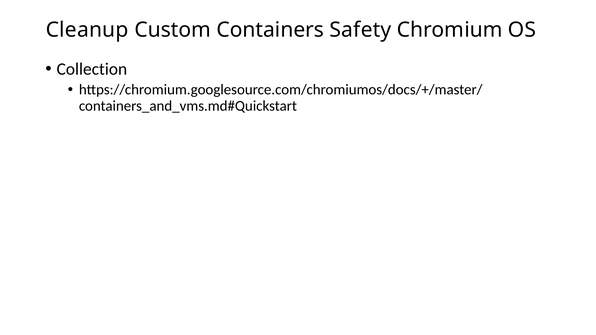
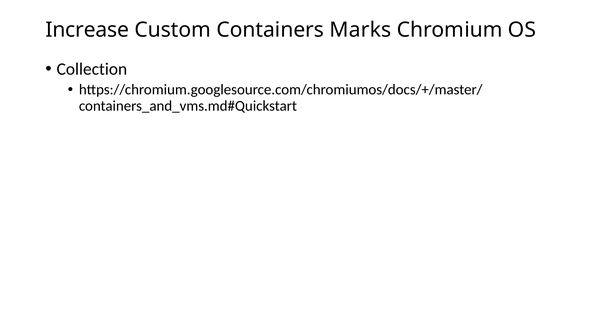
Cleanup: Cleanup -> Increase
Safety: Safety -> Marks
